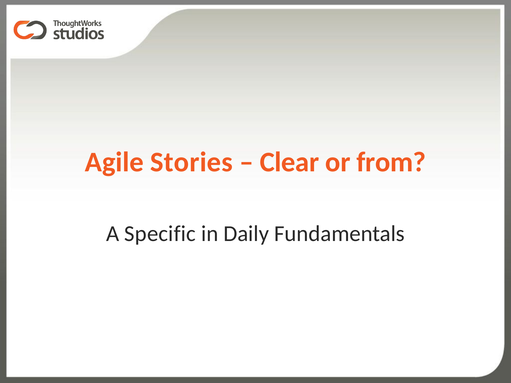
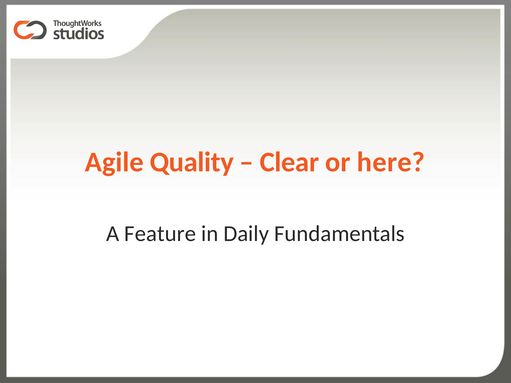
Stories: Stories -> Quality
from: from -> here
Specific: Specific -> Feature
